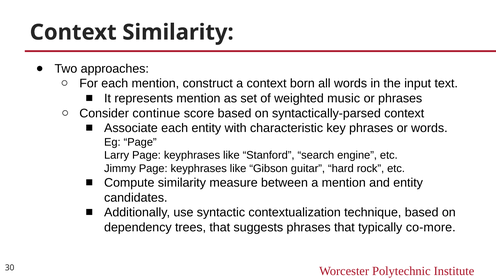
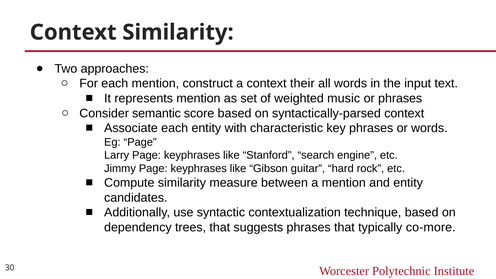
born: born -> their
continue: continue -> semantic
